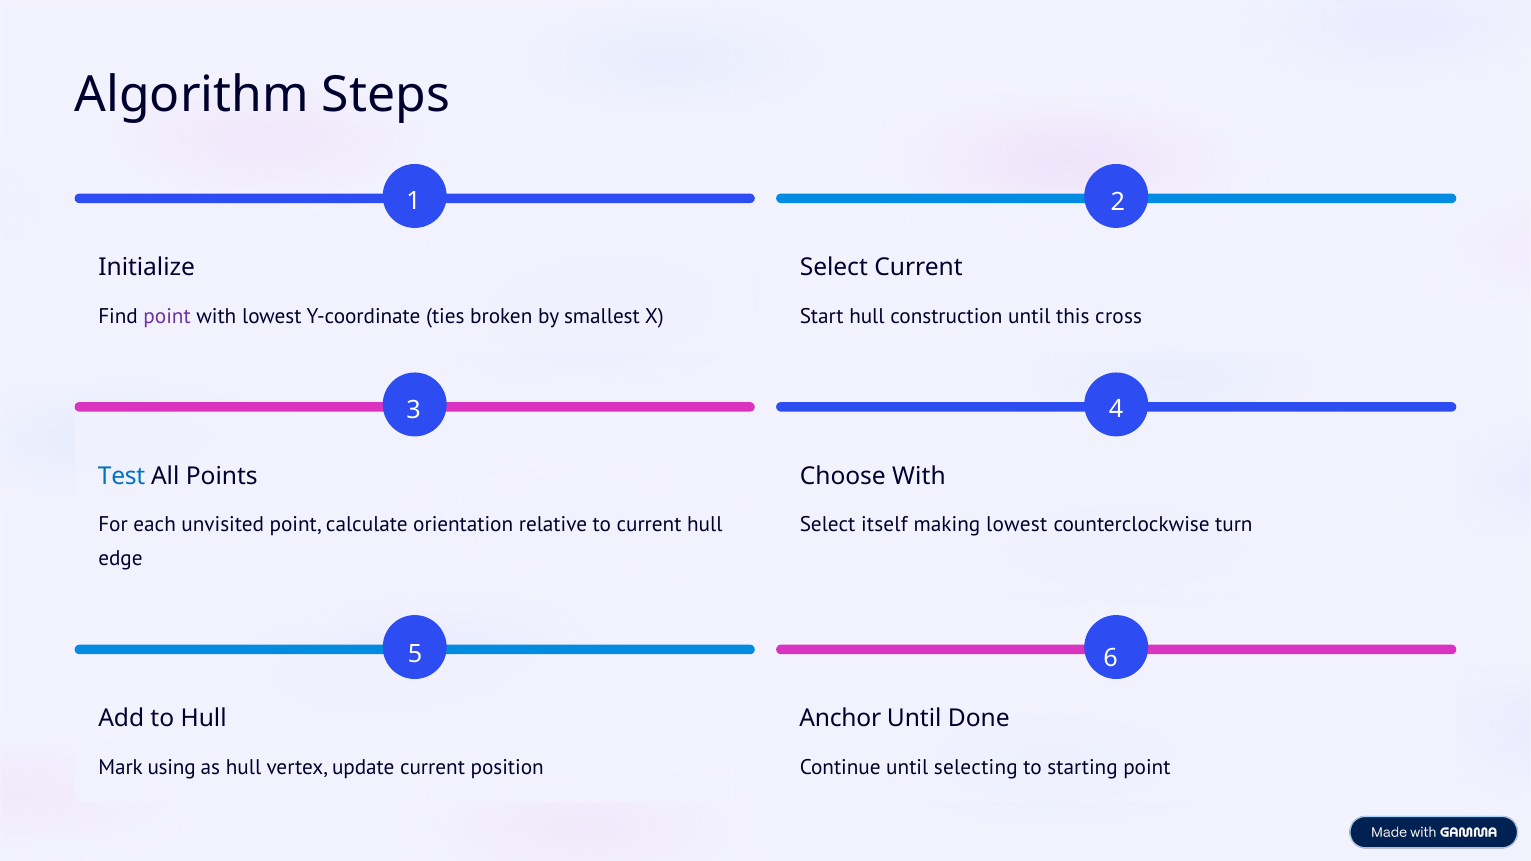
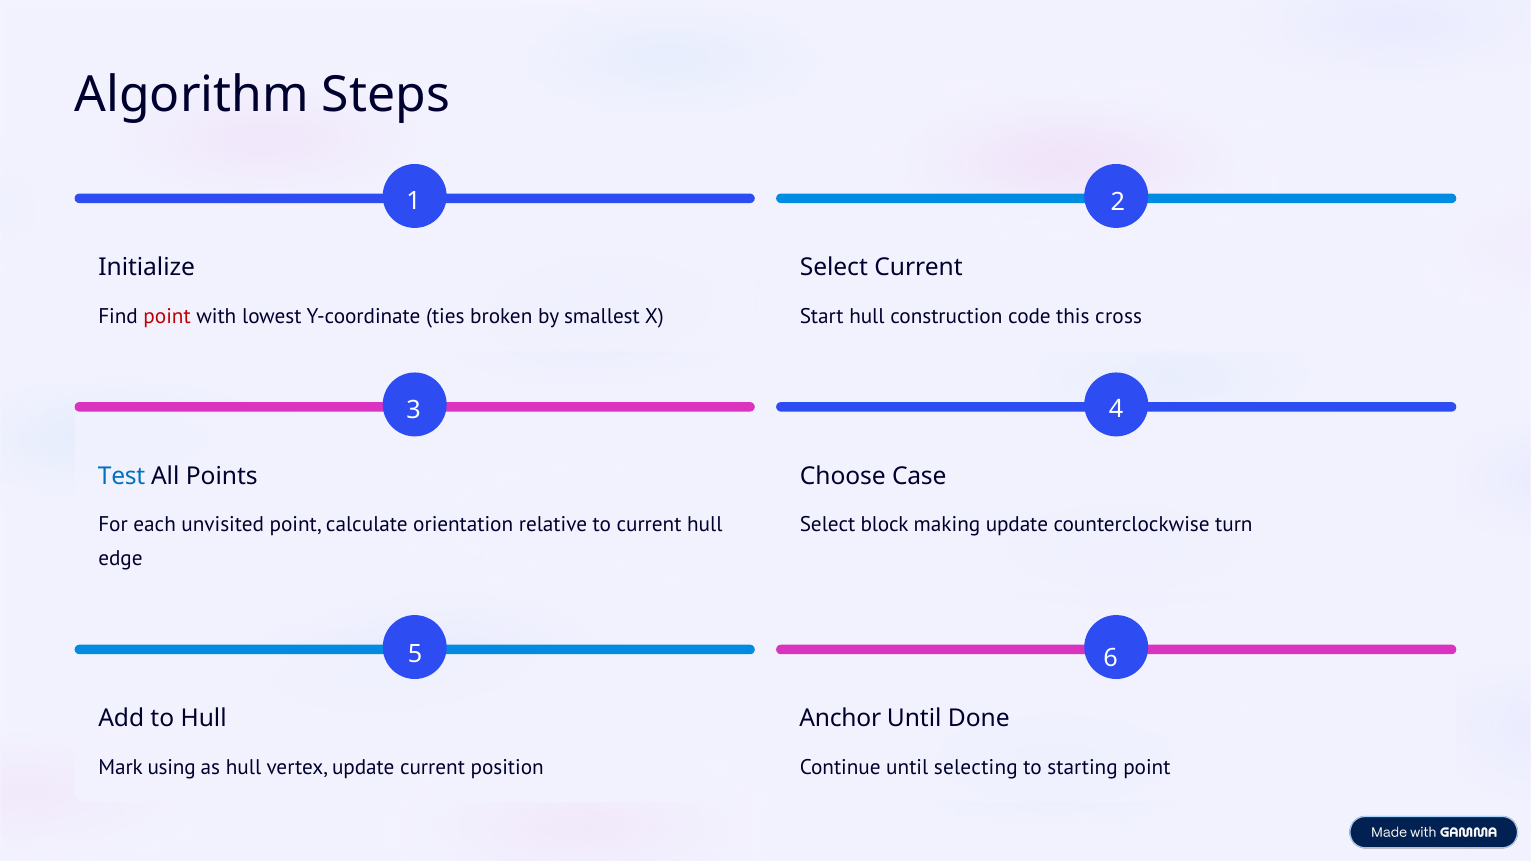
point at (167, 316) colour: purple -> red
construction until: until -> code
Choose With: With -> Case
itself: itself -> block
making lowest: lowest -> update
